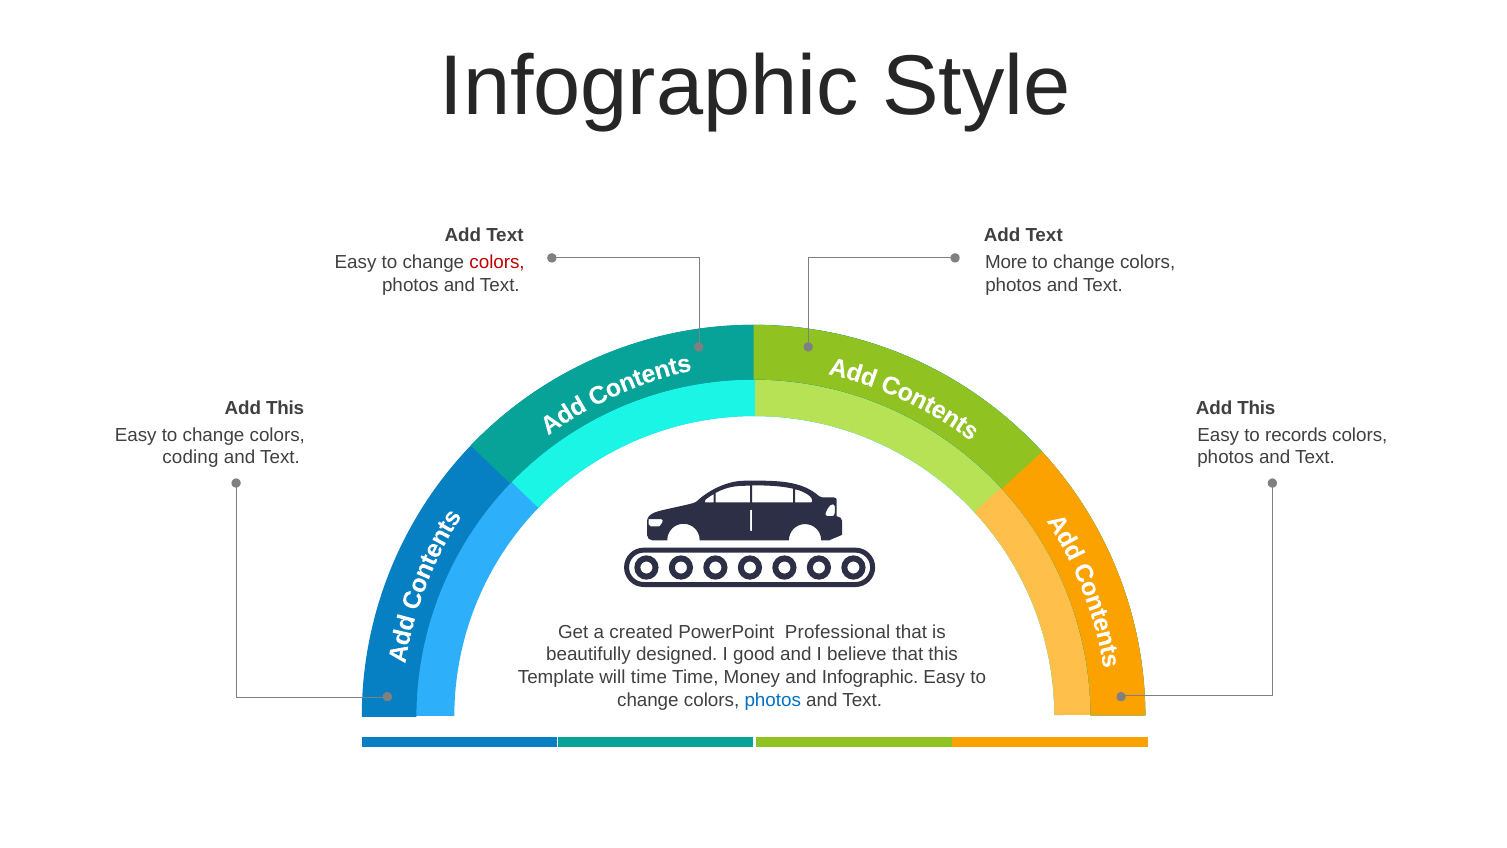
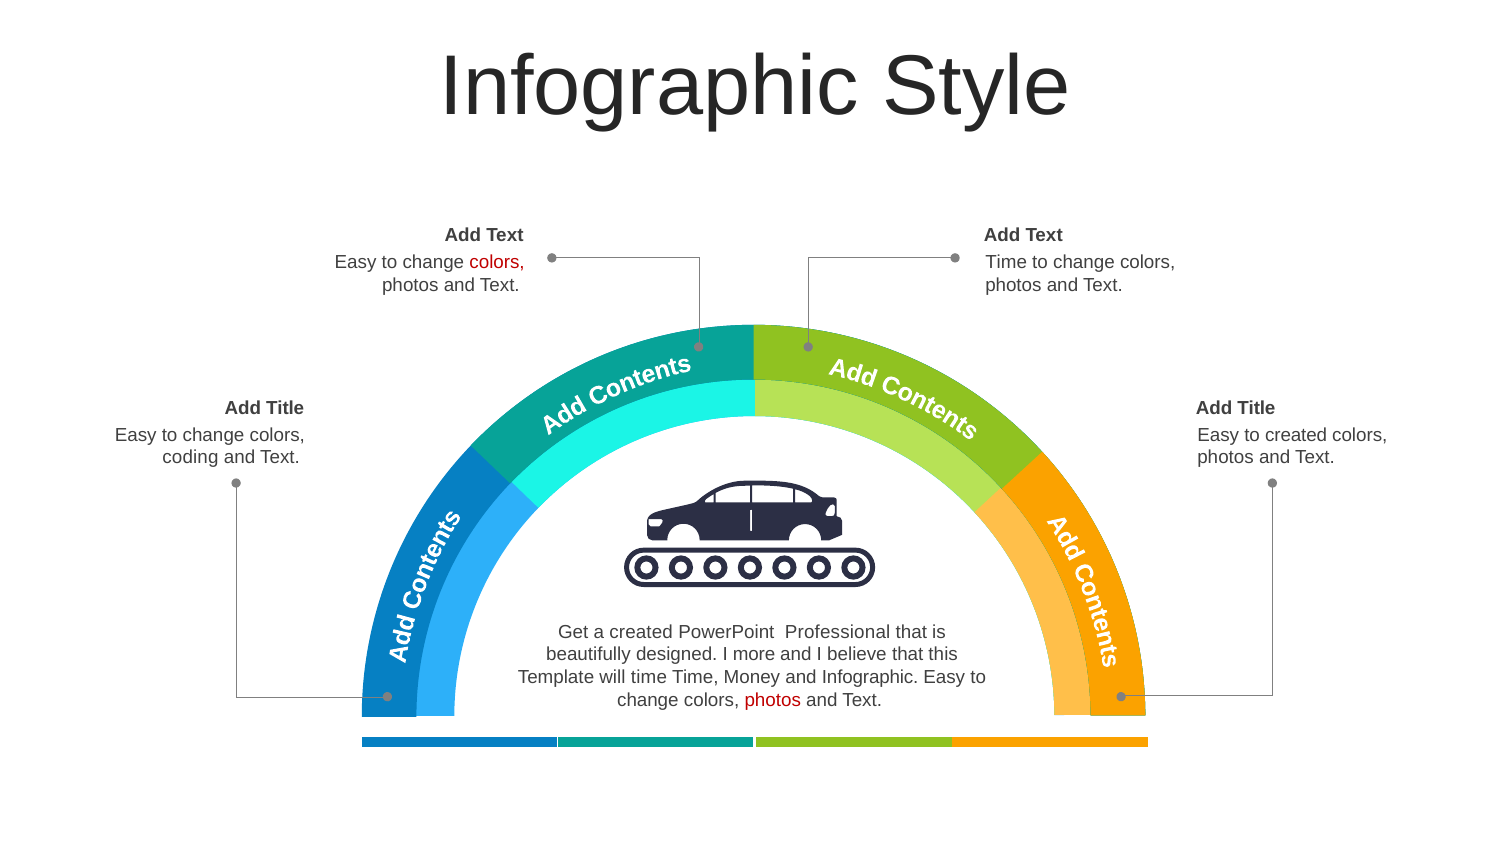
More at (1006, 262): More -> Time
This at (285, 408): This -> Title
This at (1256, 408): This -> Title
to records: records -> created
good: good -> more
photos at (773, 700) colour: blue -> red
